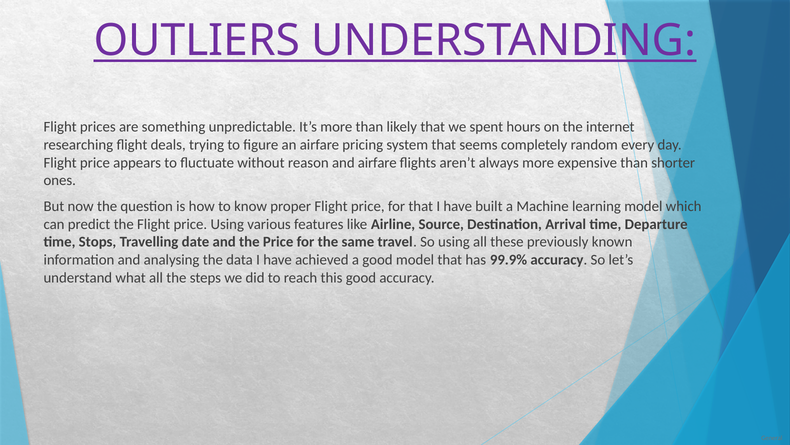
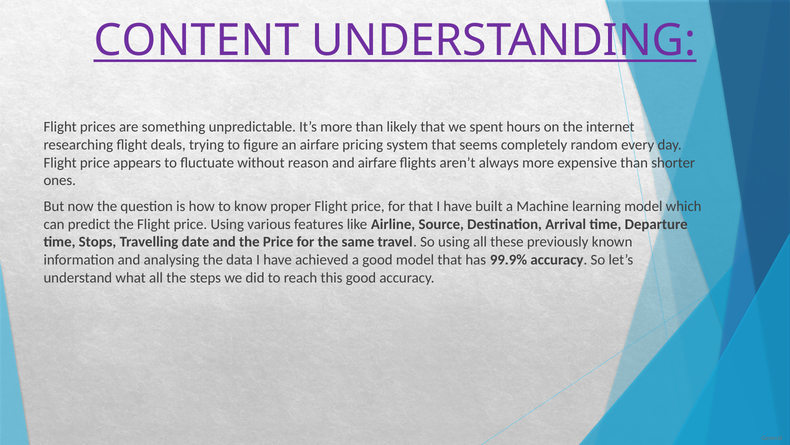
OUTLIERS: OUTLIERS -> CONTENT
